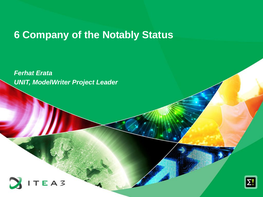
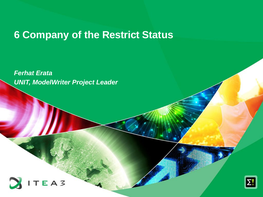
Notably: Notably -> Restrict
